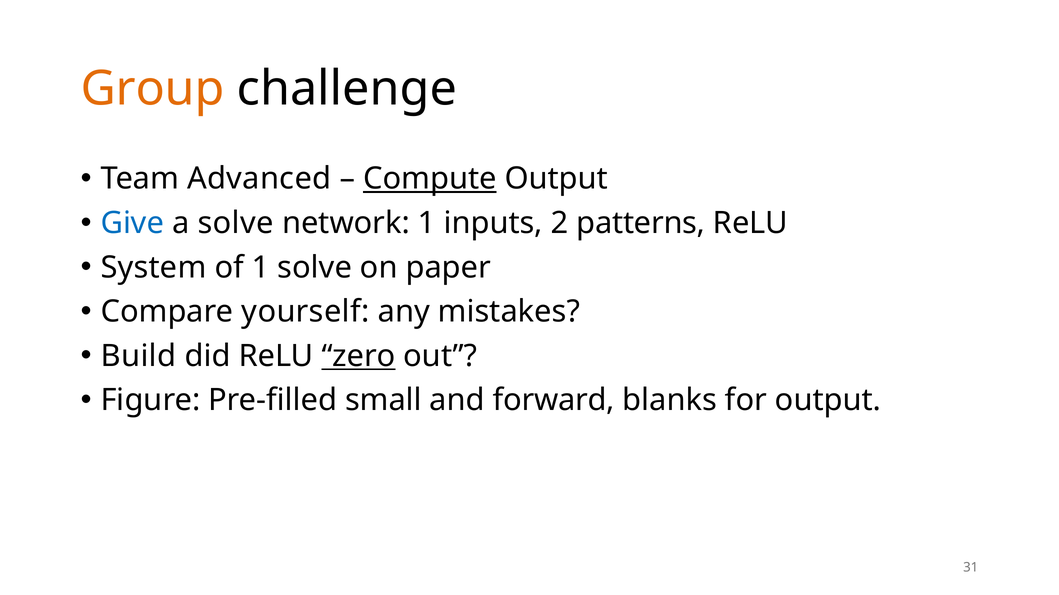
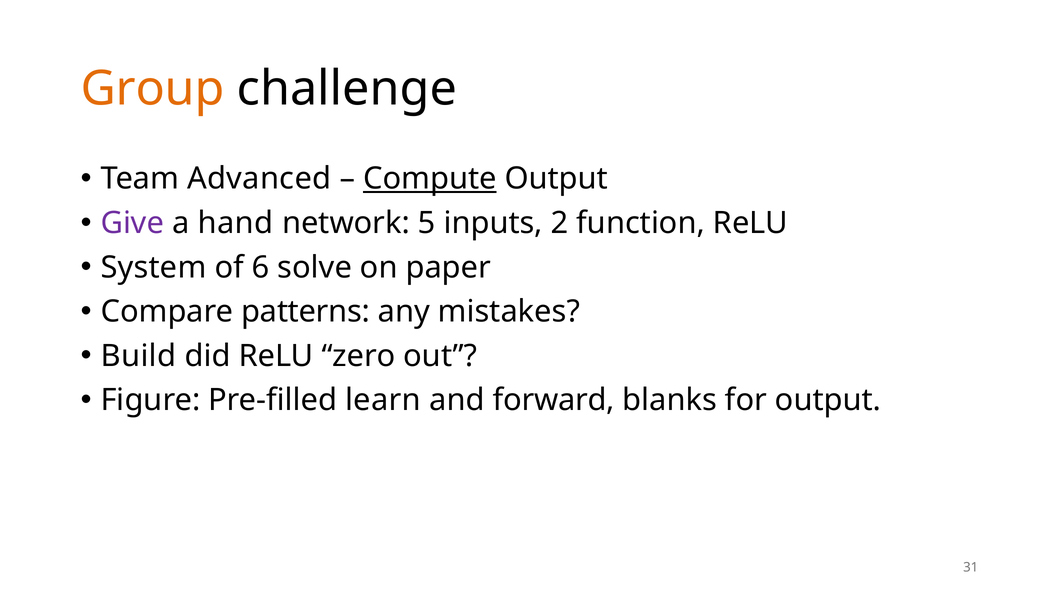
Give colour: blue -> purple
a solve: solve -> hand
network 1: 1 -> 5
patterns: patterns -> function
of 1: 1 -> 6
yourself: yourself -> patterns
zero underline: present -> none
small: small -> learn
